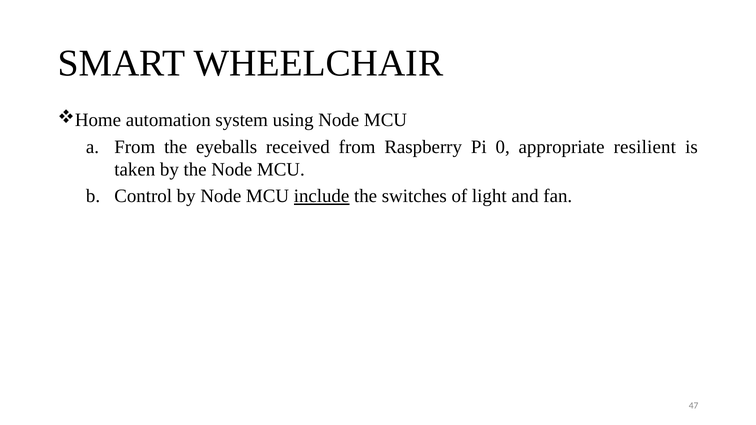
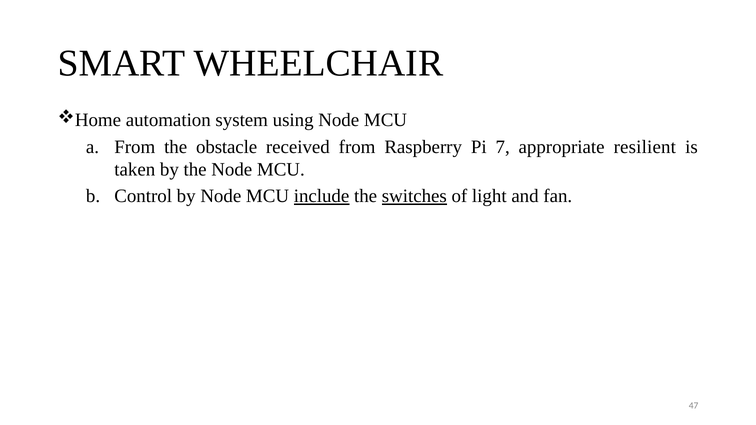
eyeballs: eyeballs -> obstacle
0: 0 -> 7
switches underline: none -> present
